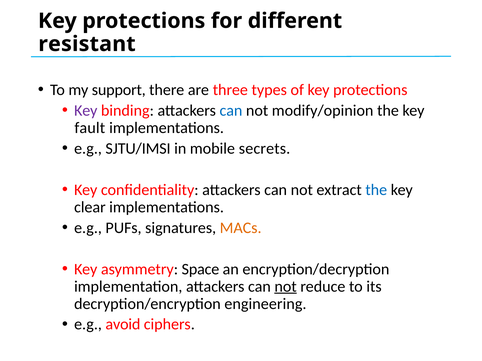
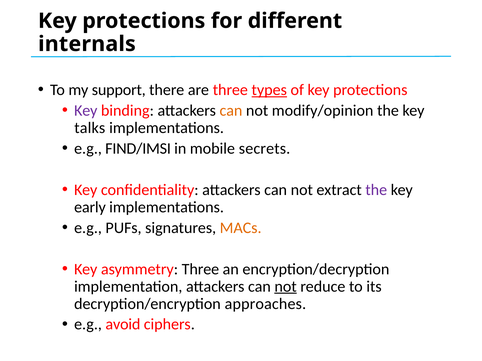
resistant: resistant -> internals
types underline: none -> present
can at (231, 111) colour: blue -> orange
fault: fault -> talks
SJTU/IMSI: SJTU/IMSI -> FIND/IMSI
the at (376, 190) colour: blue -> purple
clear: clear -> early
asymmetry Space: Space -> Three
engineering: engineering -> approaches
